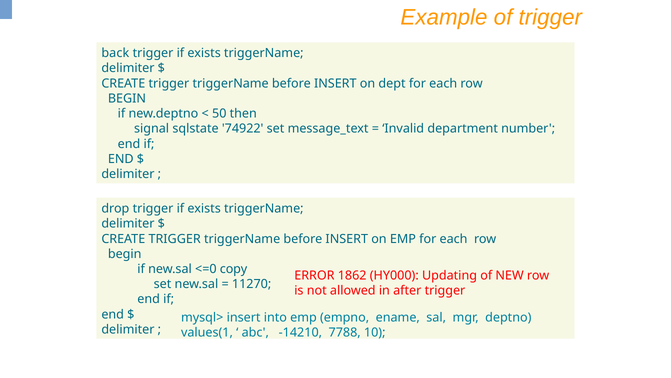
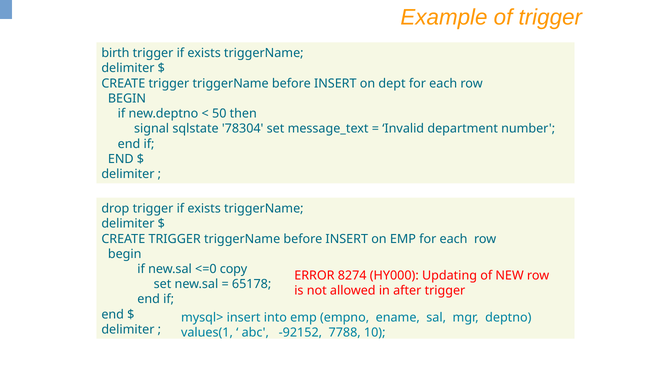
back: back -> birth
74922: 74922 -> 78304
1862: 1862 -> 8274
11270: 11270 -> 65178
-14210: -14210 -> -92152
